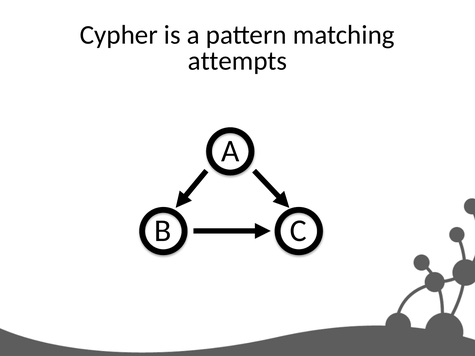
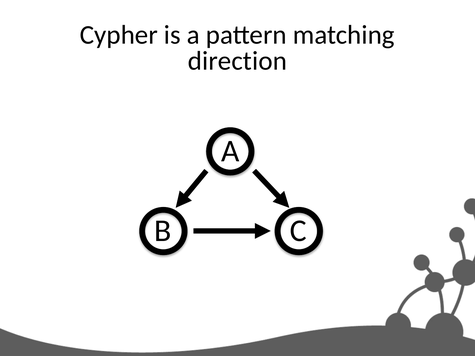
attempts: attempts -> direction
